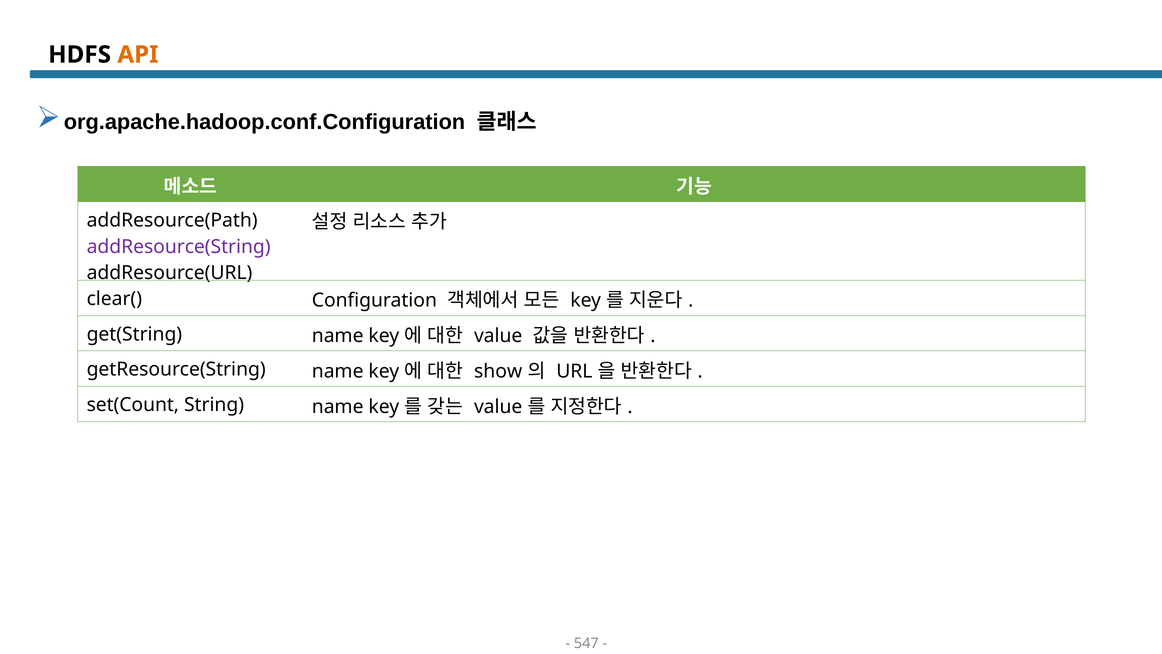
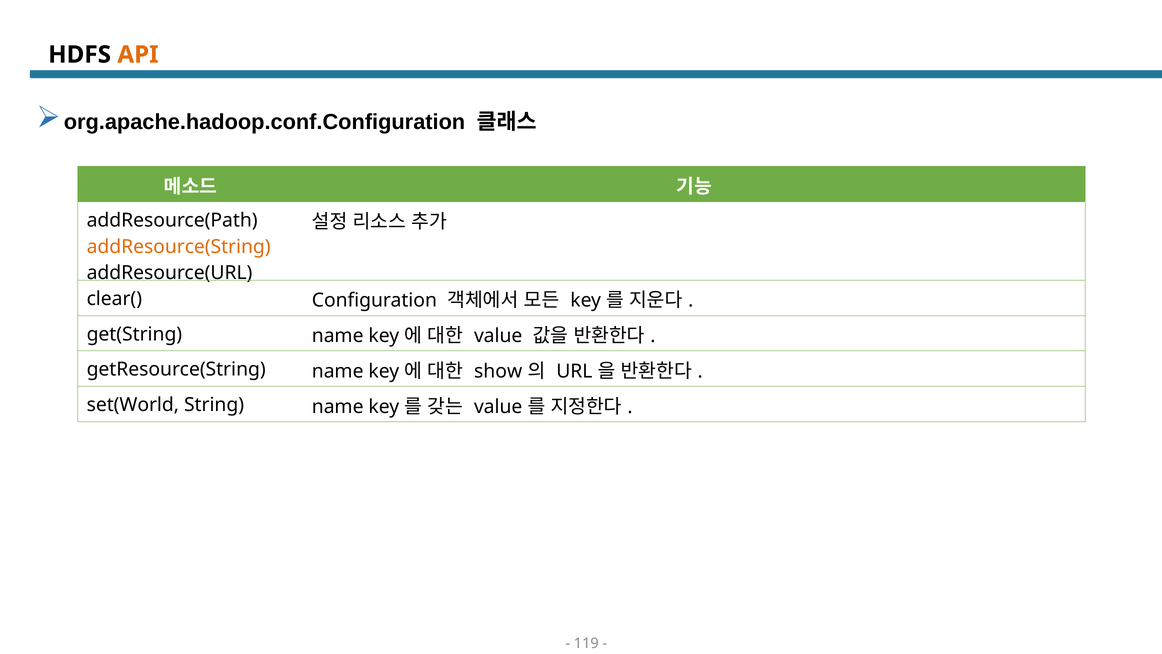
addResource(String colour: purple -> orange
set(Count: set(Count -> set(World
547: 547 -> 119
